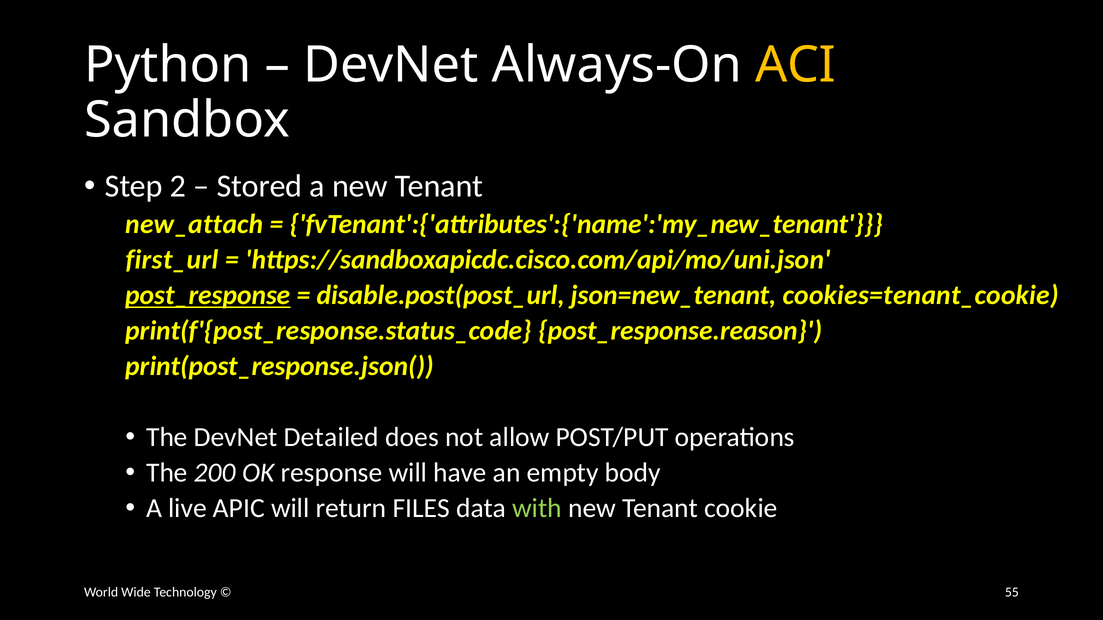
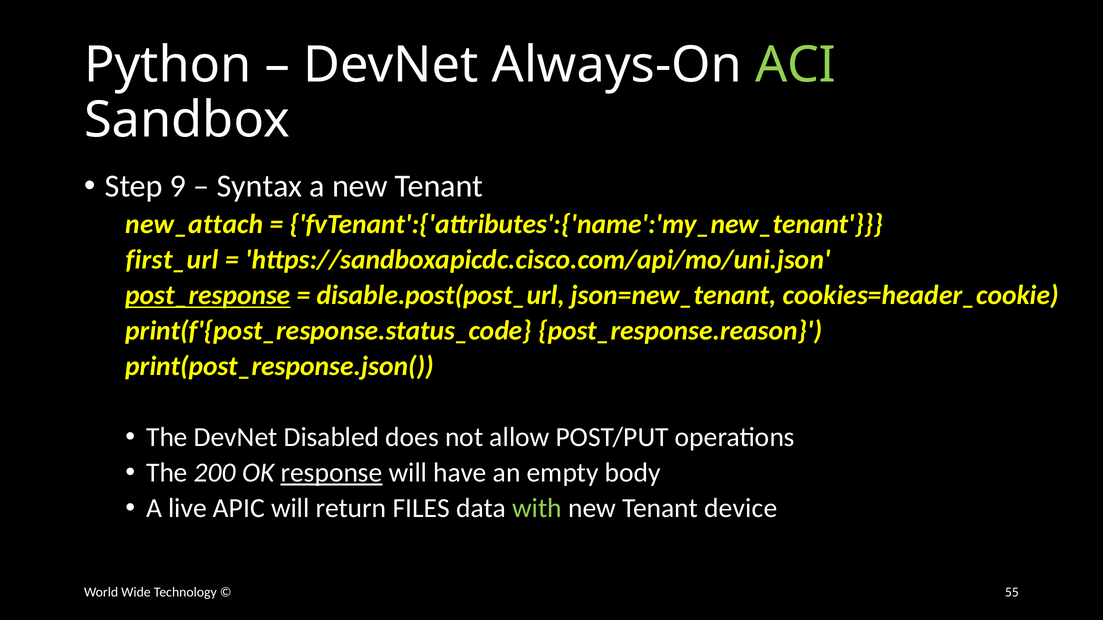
ACI colour: yellow -> light green
2: 2 -> 9
Stored: Stored -> Syntax
cookies=tenant_cookie: cookies=tenant_cookie -> cookies=header_cookie
Detailed: Detailed -> Disabled
response underline: none -> present
cookie: cookie -> device
